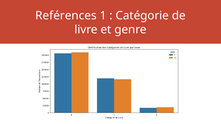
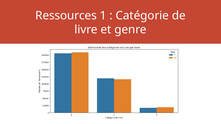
Reférences: Reférences -> Ressources
